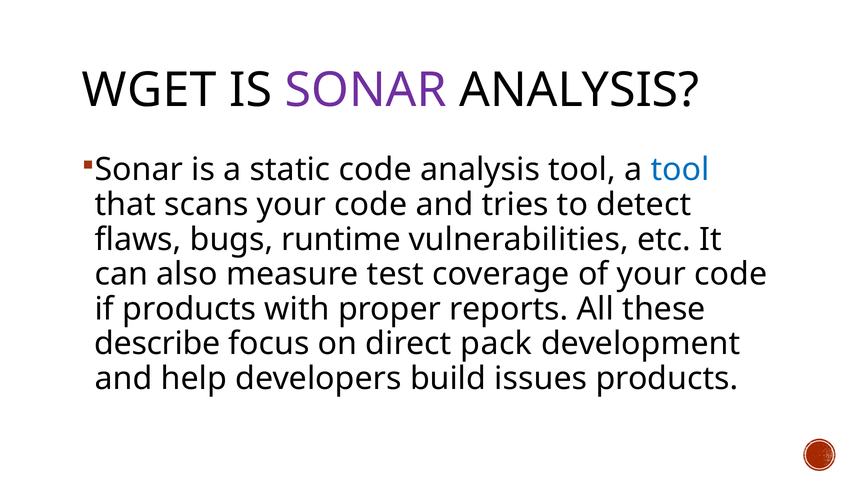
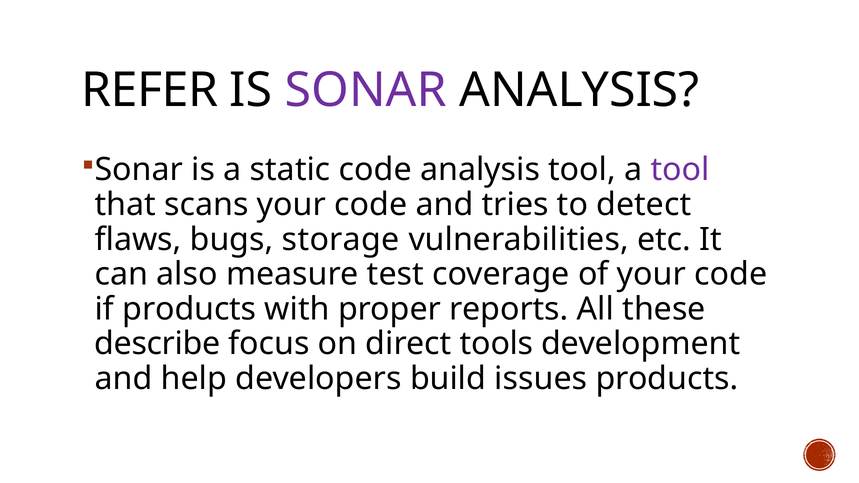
WGET: WGET -> REFER
tool at (680, 170) colour: blue -> purple
runtime: runtime -> storage
pack: pack -> tools
